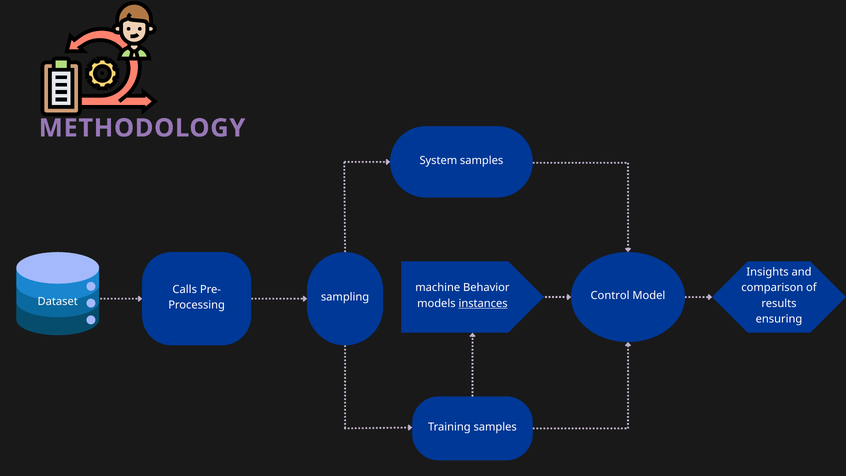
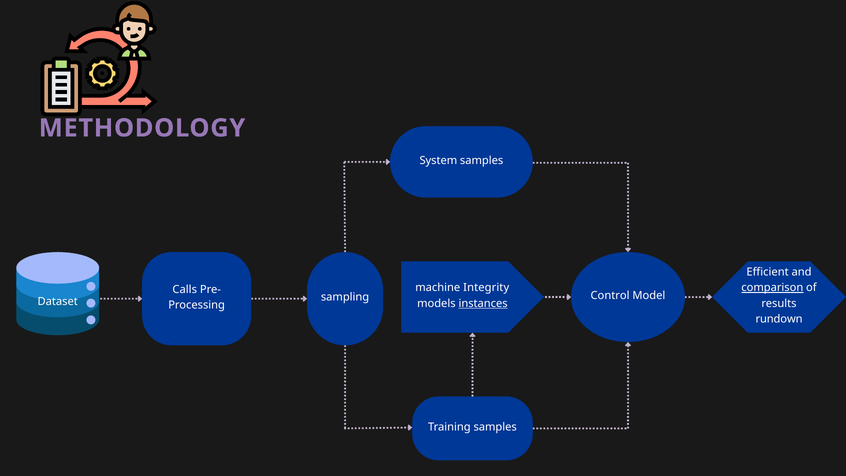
Insights: Insights -> Efficient
Behavior: Behavior -> Integrity
comparison underline: none -> present
ensuring: ensuring -> rundown
